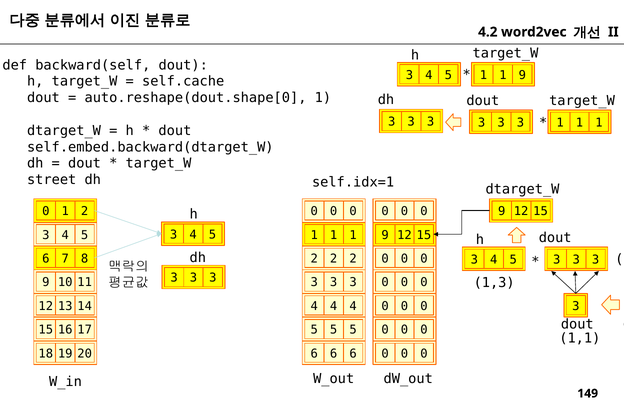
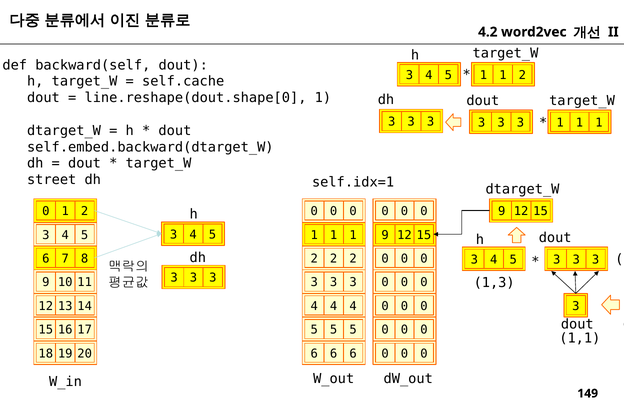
9 at (522, 75): 9 -> 2
auto.reshape(dout.shape[0: auto.reshape(dout.shape[0 -> line.reshape(dout.shape[0
